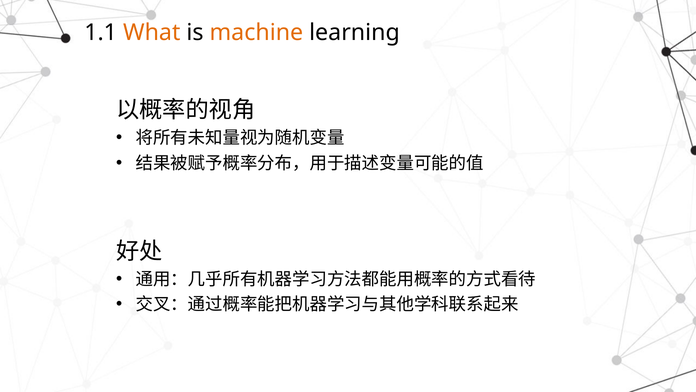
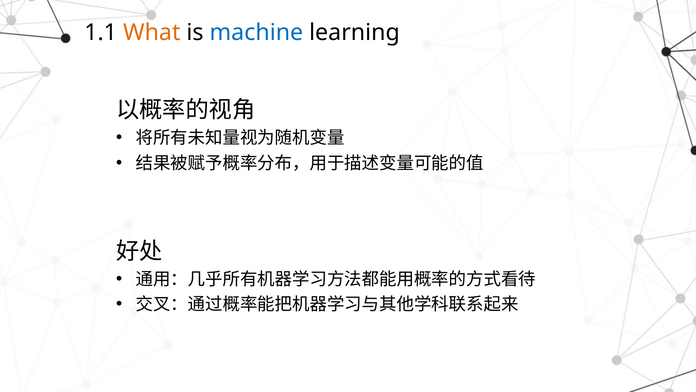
machine colour: orange -> blue
